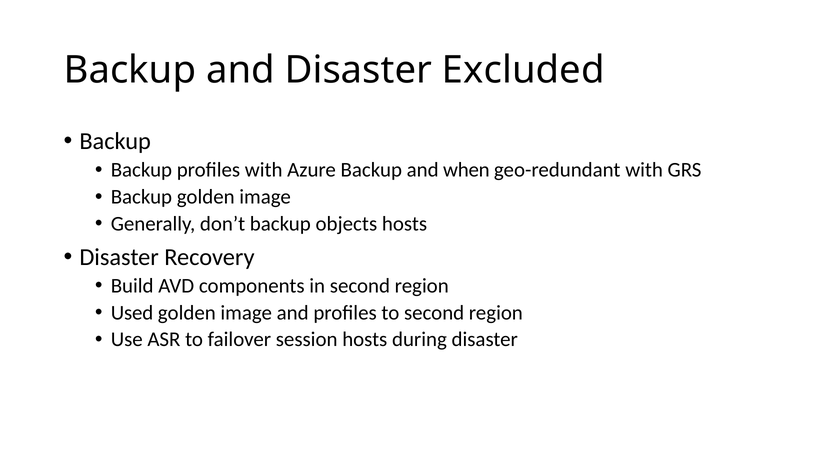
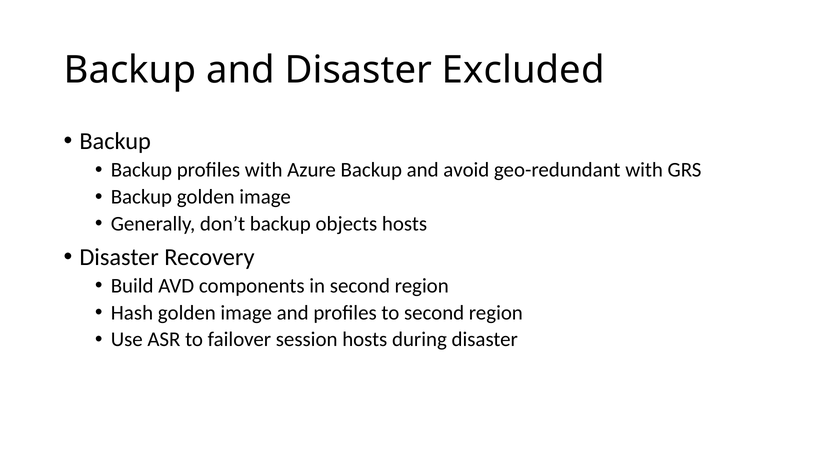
when: when -> avoid
Used: Used -> Hash
